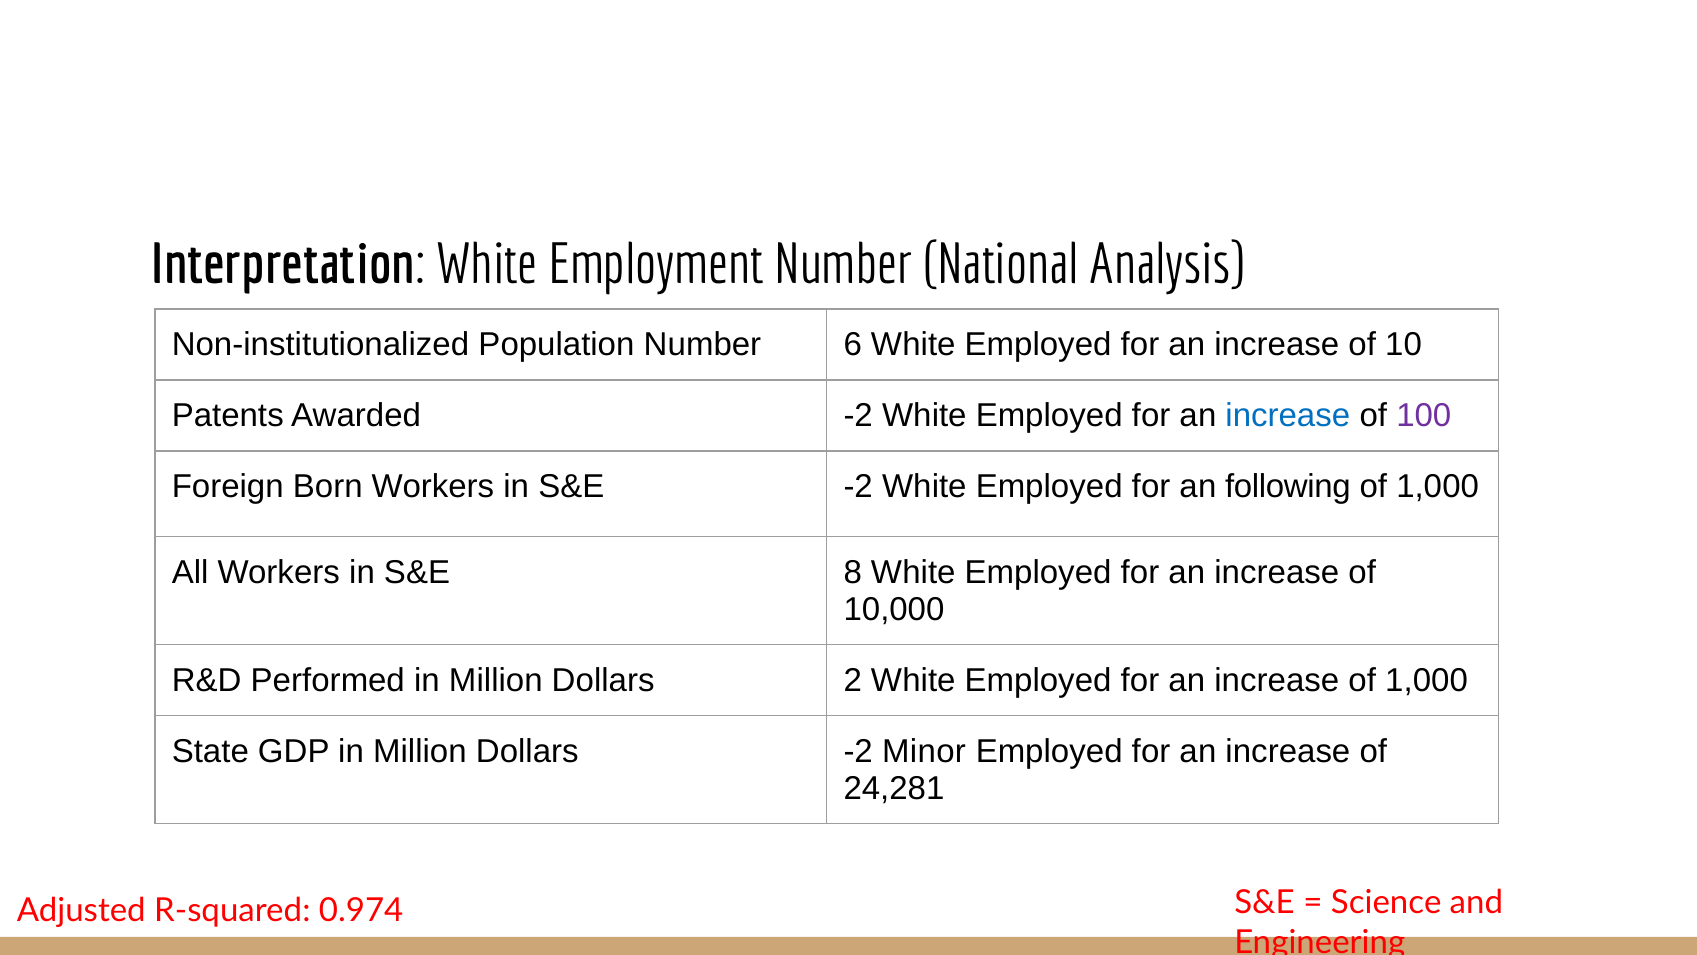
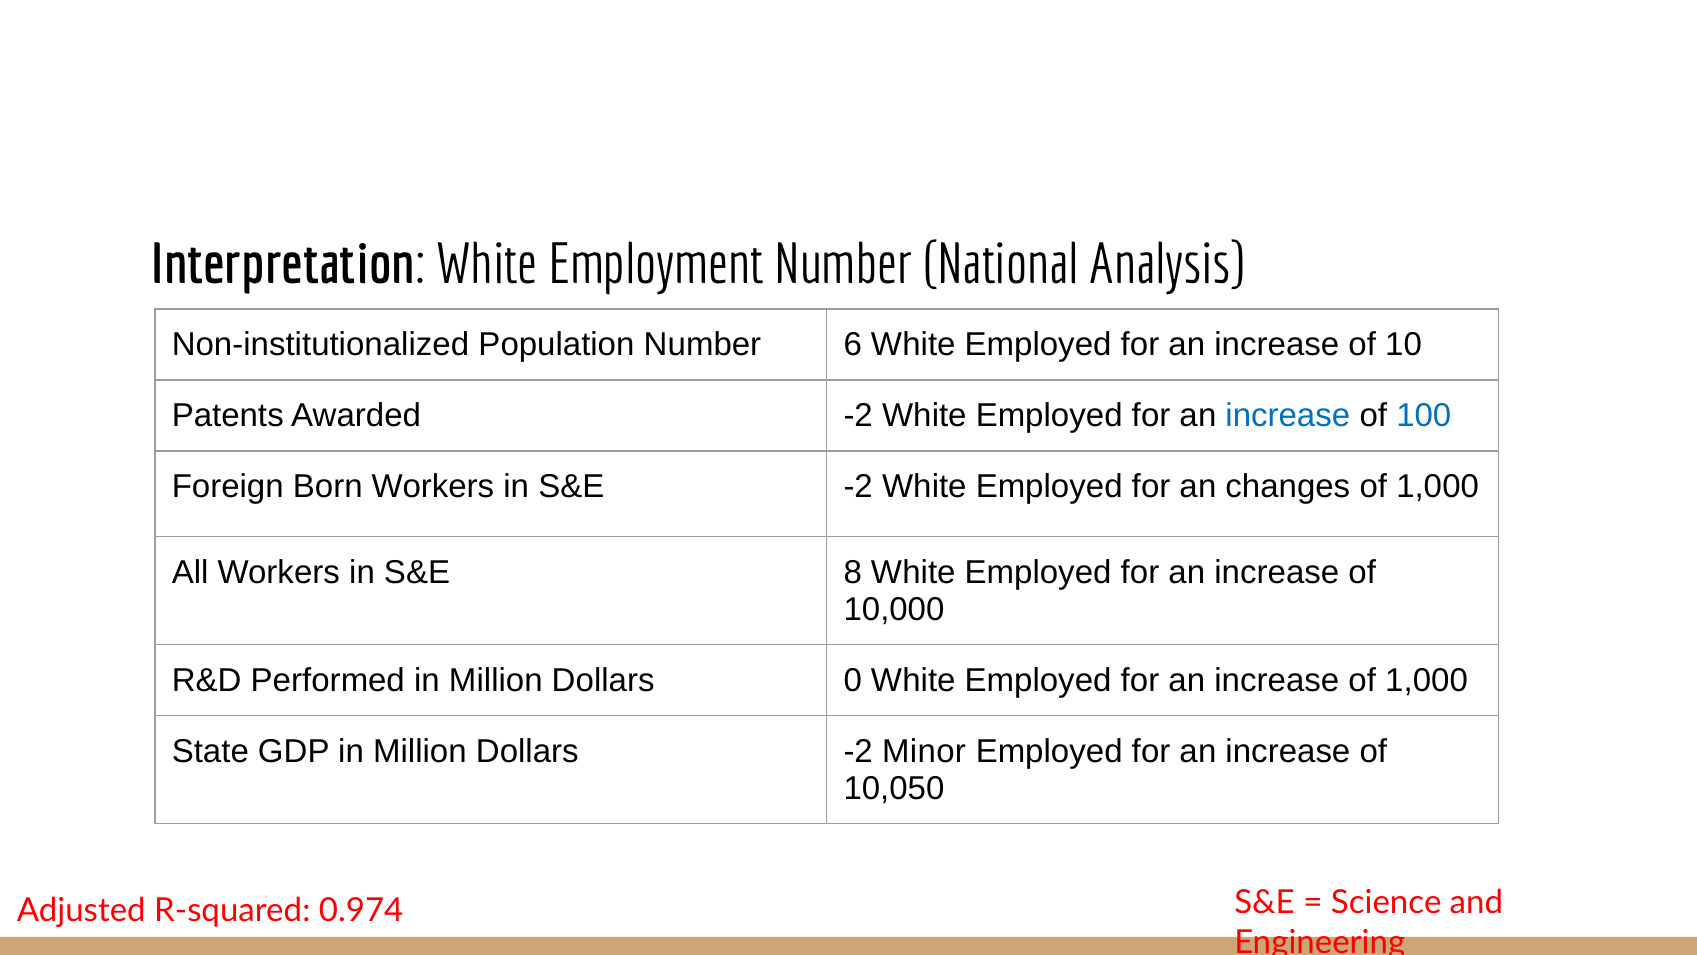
100 colour: purple -> blue
following: following -> changes
2: 2 -> 0
24,281: 24,281 -> 10,050
